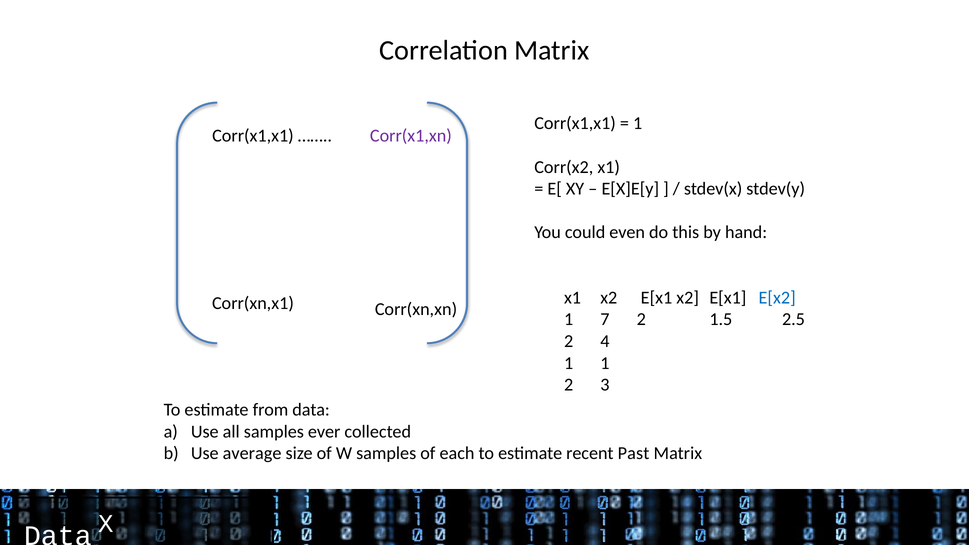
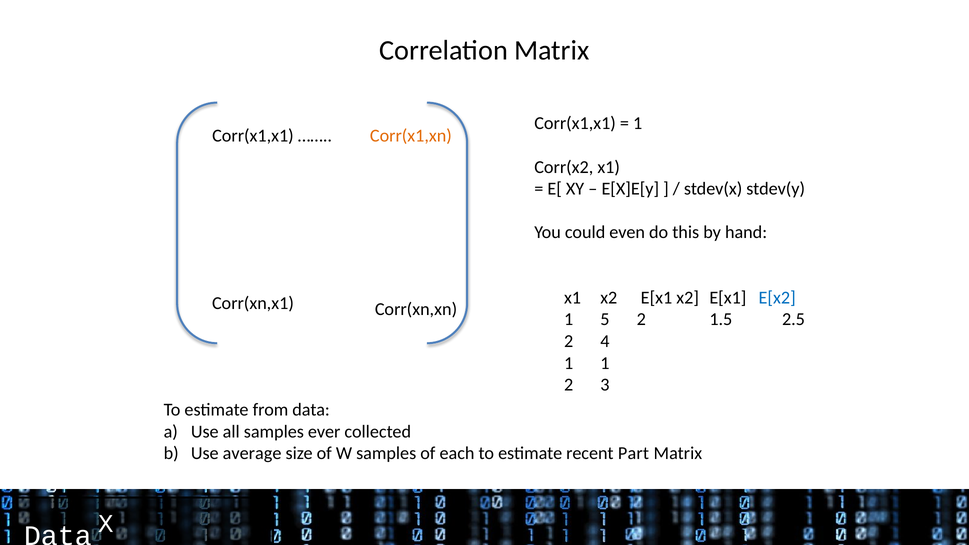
Corr(x1,xn colour: purple -> orange
7: 7 -> 5
Past: Past -> Part
